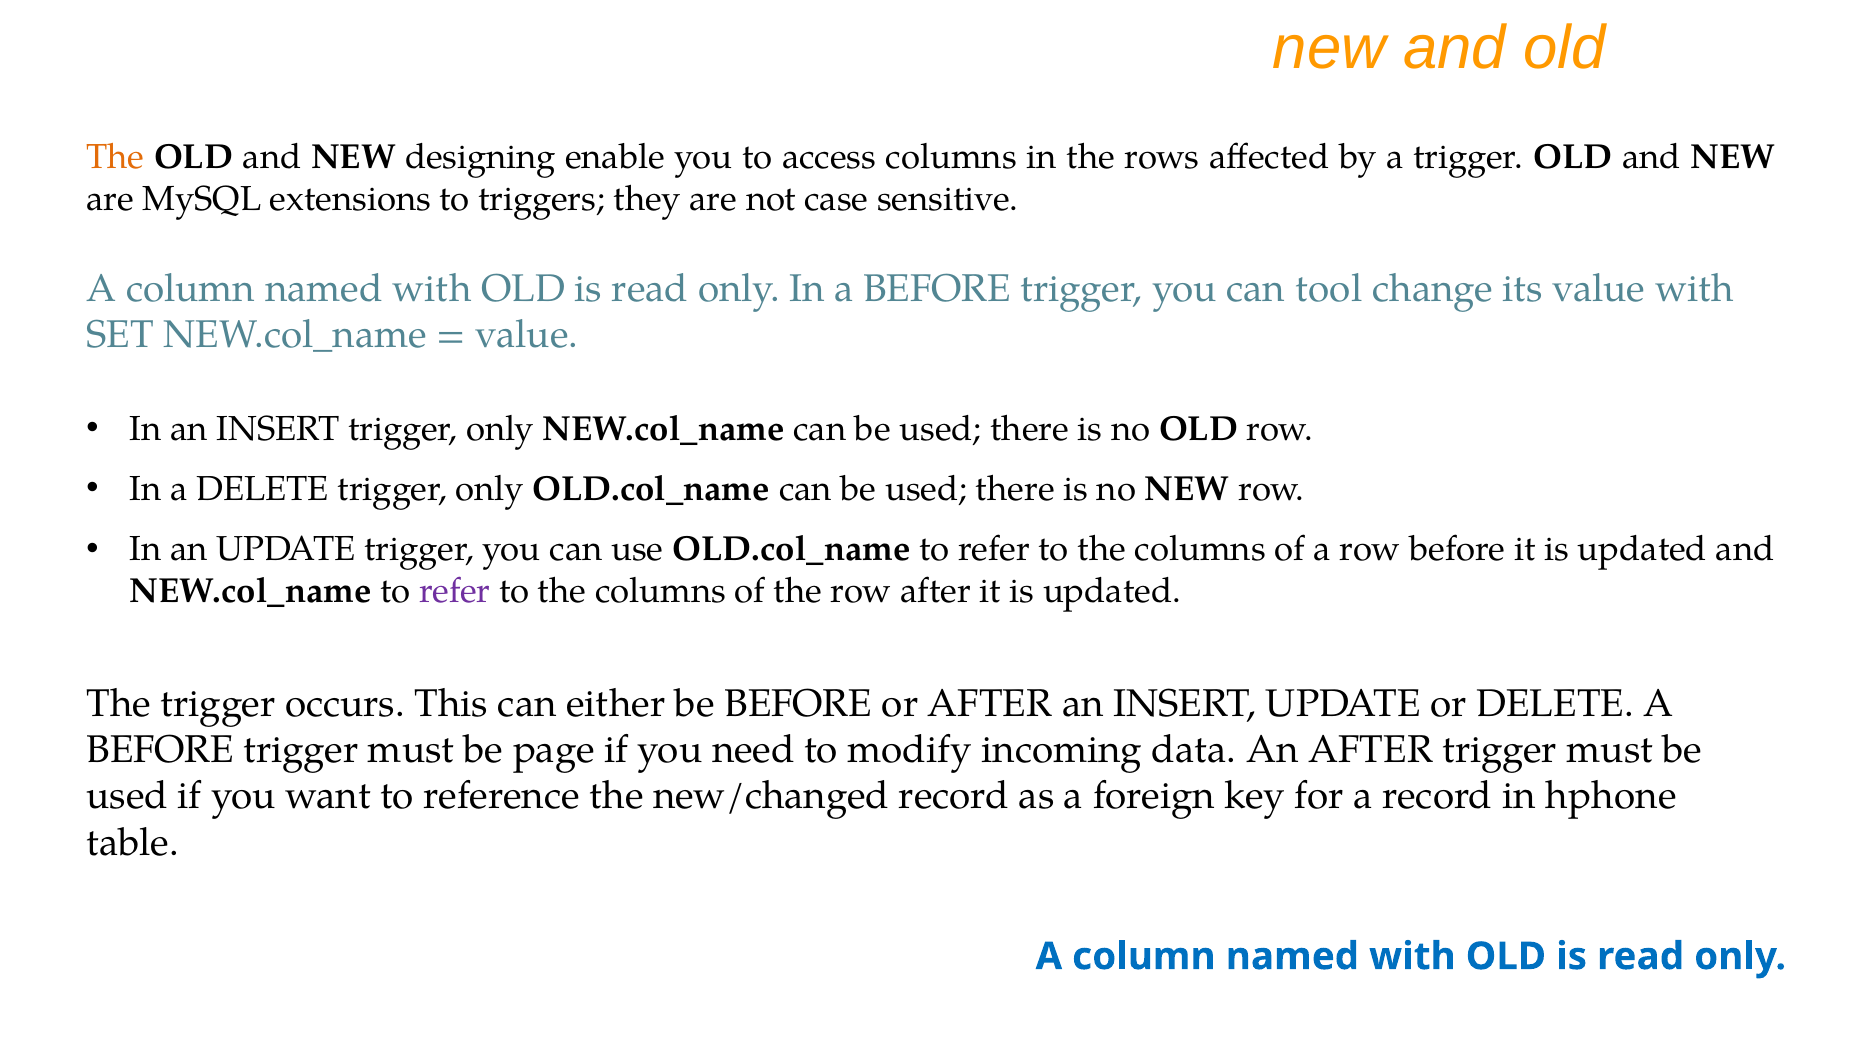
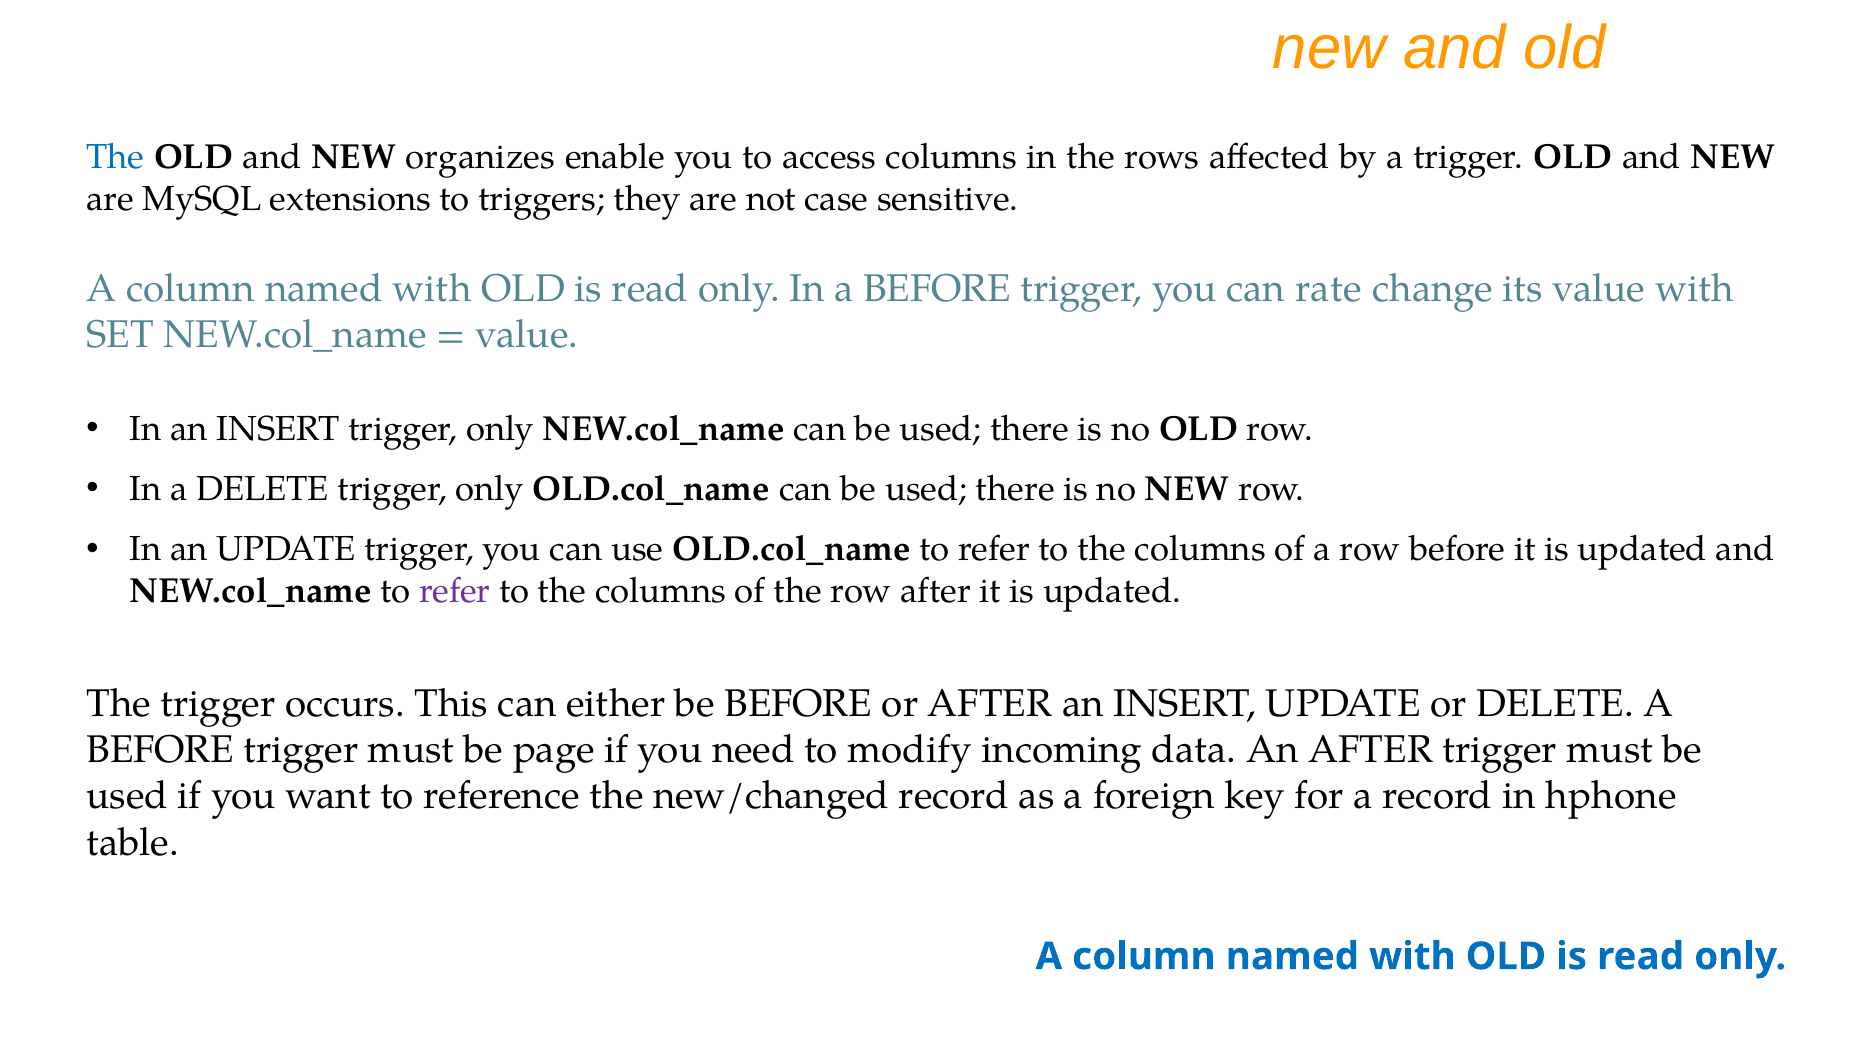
The at (115, 157) colour: orange -> blue
designing: designing -> organizes
tool: tool -> rate
